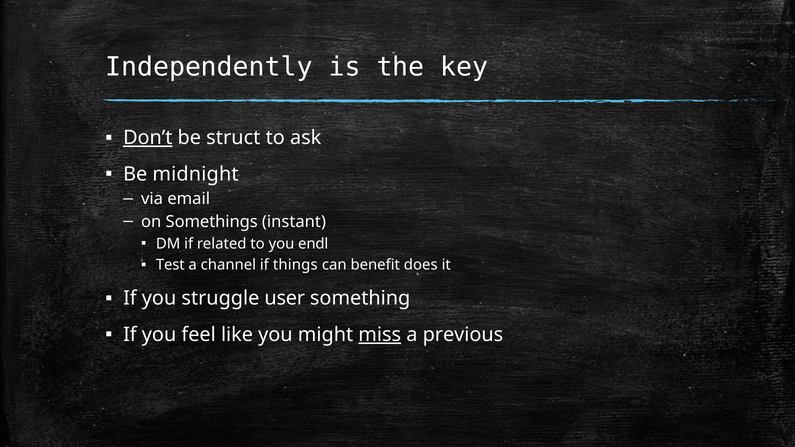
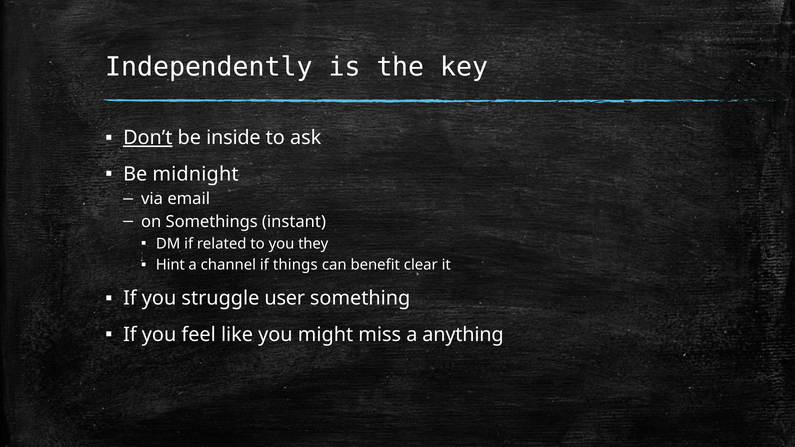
struct: struct -> inside
endl: endl -> they
Test: Test -> Hint
does: does -> clear
miss underline: present -> none
previous: previous -> anything
